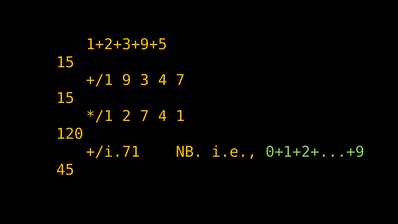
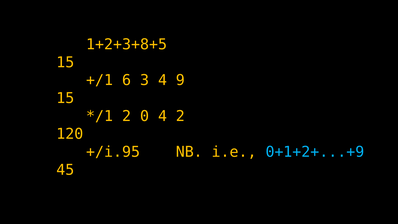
1+2+3+9+5: 1+2+3+9+5 -> 1+2+3+8+5
9: 9 -> 6
4 7: 7 -> 9
2 7: 7 -> 0
4 1: 1 -> 2
+/i.71: +/i.71 -> +/i.95
0+1+2+...+9 colour: light green -> light blue
